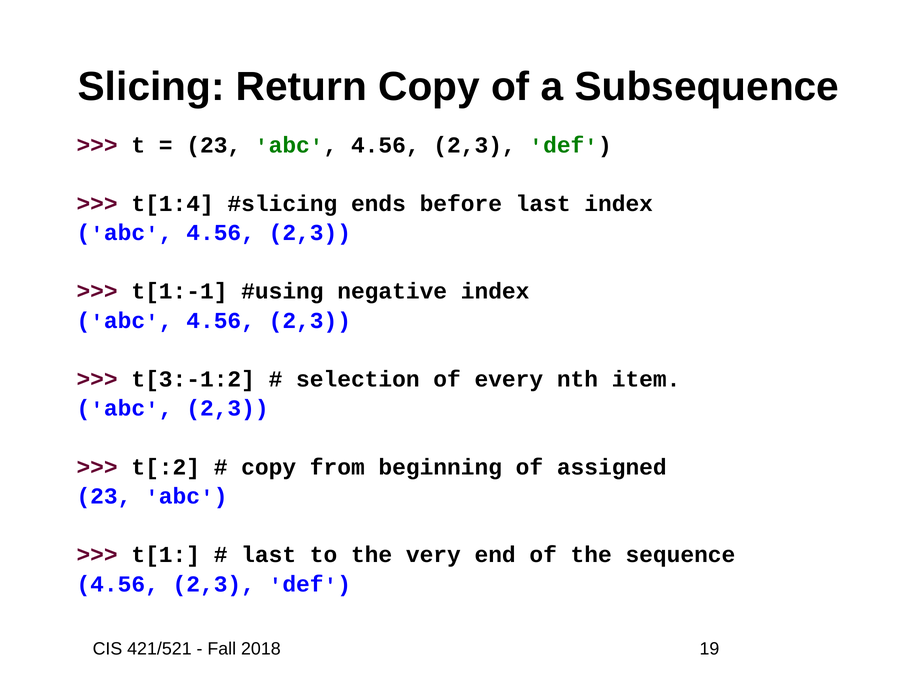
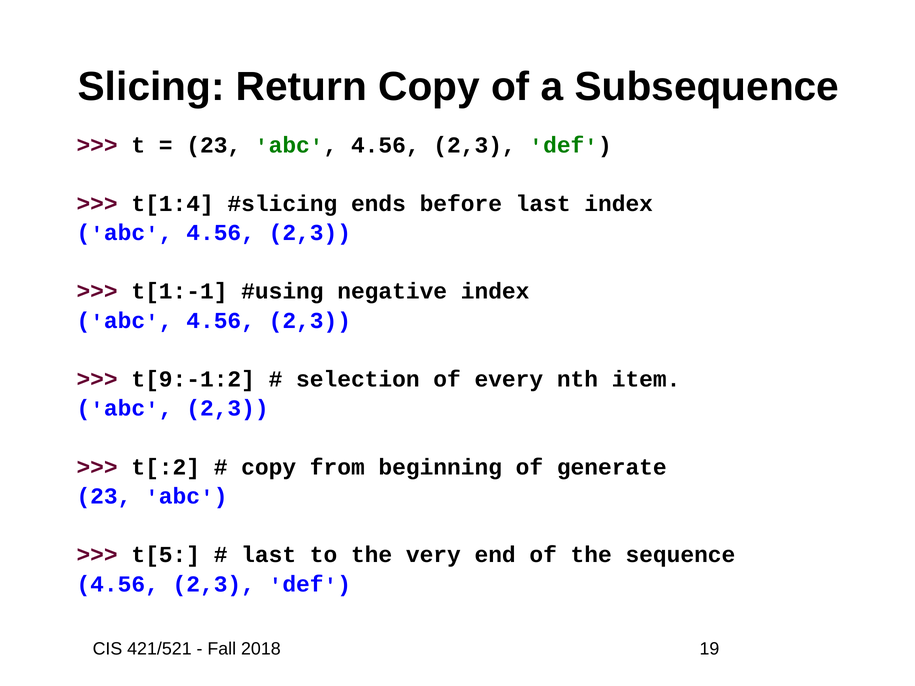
t[3:-1:2: t[3:-1:2 -> t[9:-1:2
assigned: assigned -> generate
t[1: t[1 -> t[5
